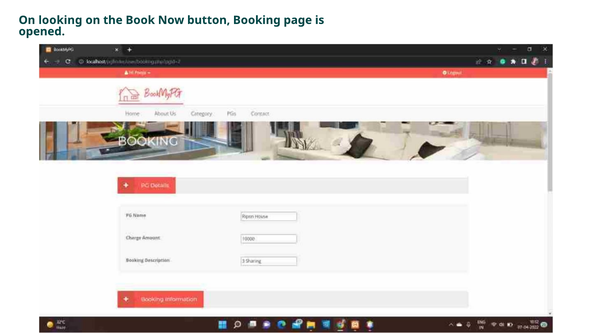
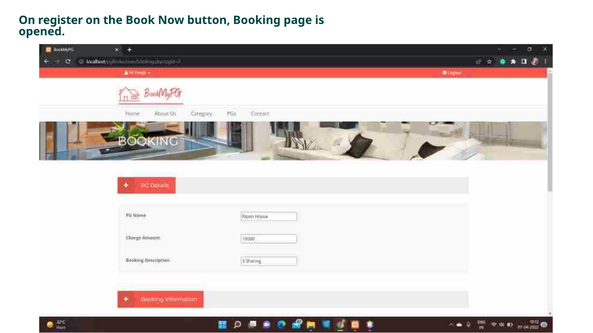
looking: looking -> register
